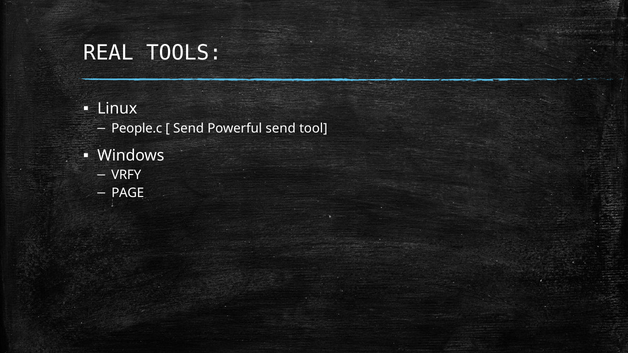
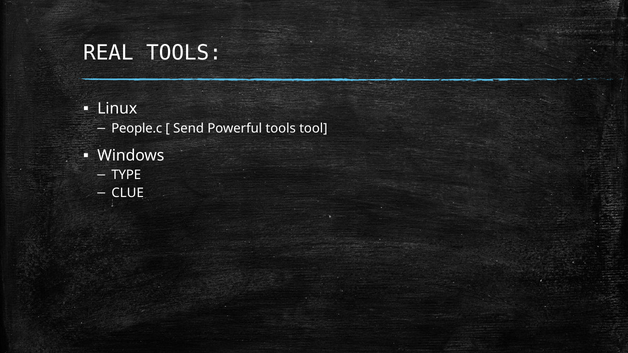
Powerful send: send -> tools
VRFY: VRFY -> TYPE
PAGE: PAGE -> CLUE
